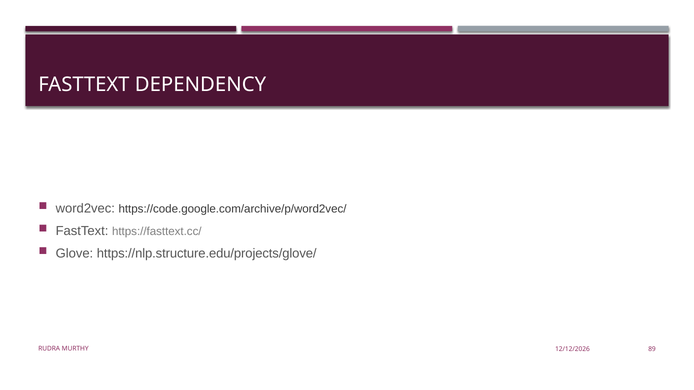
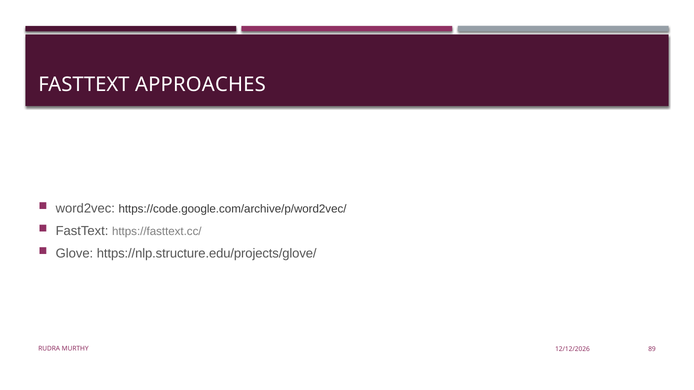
DEPENDENCY: DEPENDENCY -> APPROACHES
